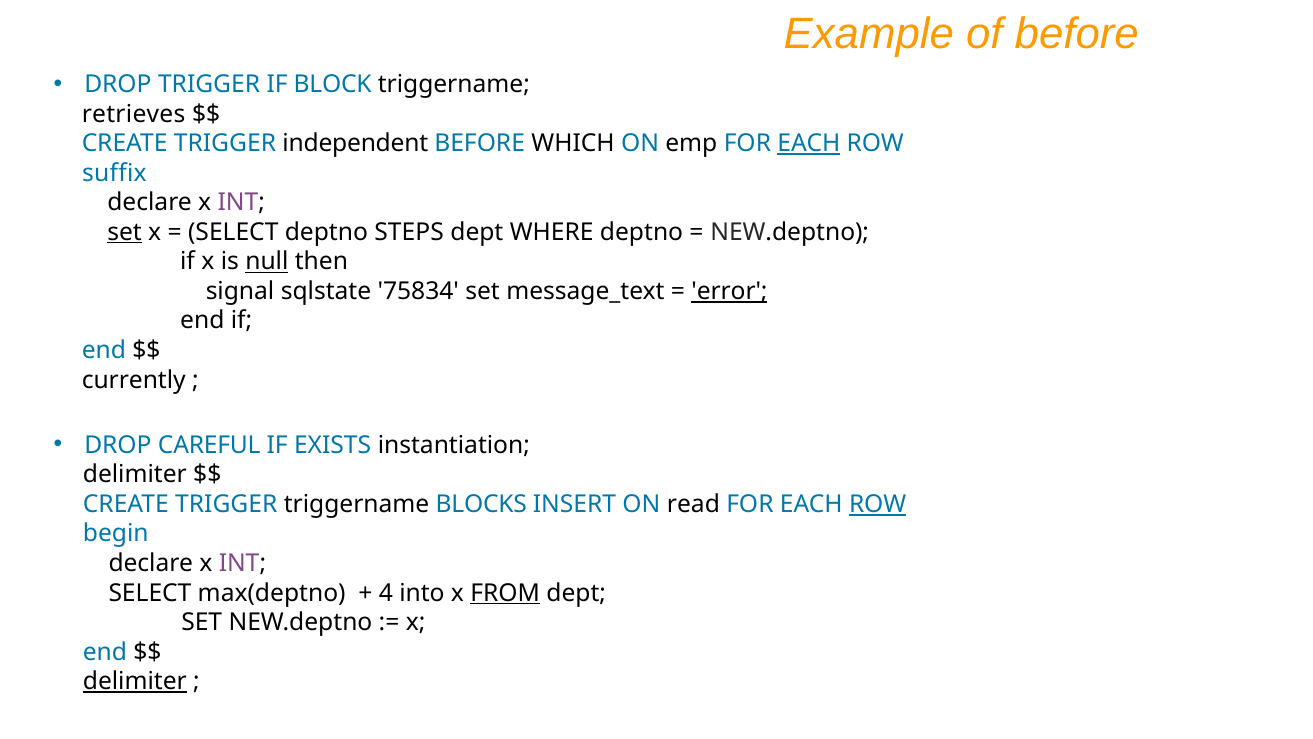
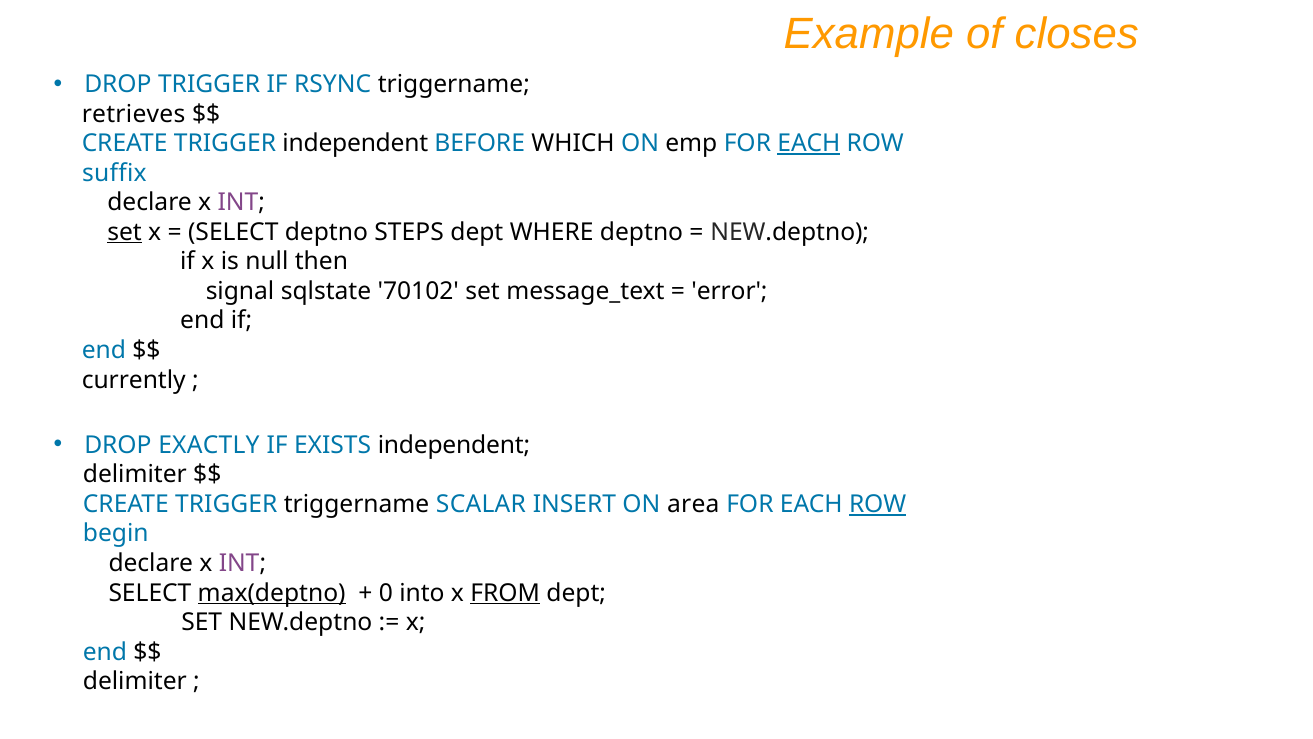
of before: before -> closes
BLOCK: BLOCK -> RSYNC
null underline: present -> none
75834: 75834 -> 70102
error underline: present -> none
CAREFUL: CAREFUL -> EXACTLY
EXISTS instantiation: instantiation -> independent
BLOCKS: BLOCKS -> SCALAR
read: read -> area
max(deptno underline: none -> present
4: 4 -> 0
delimiter at (135, 681) underline: present -> none
